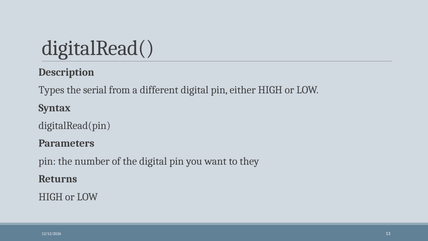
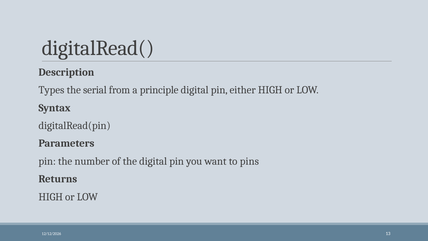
different: different -> principle
they: they -> pins
